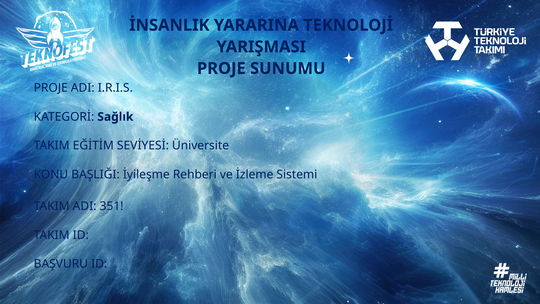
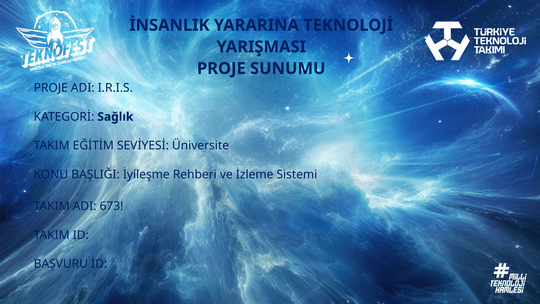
351: 351 -> 673
